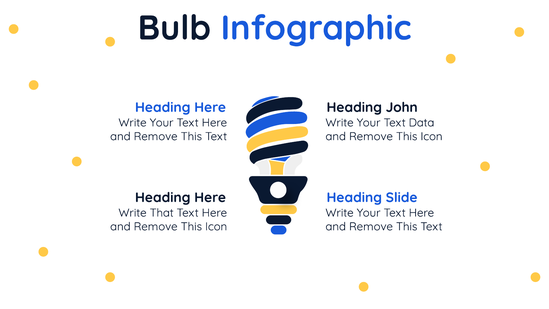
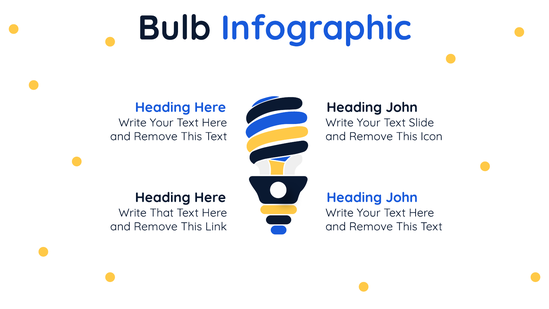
Data: Data -> Slide
Slide at (402, 197): Slide -> John
Icon at (216, 226): Icon -> Link
